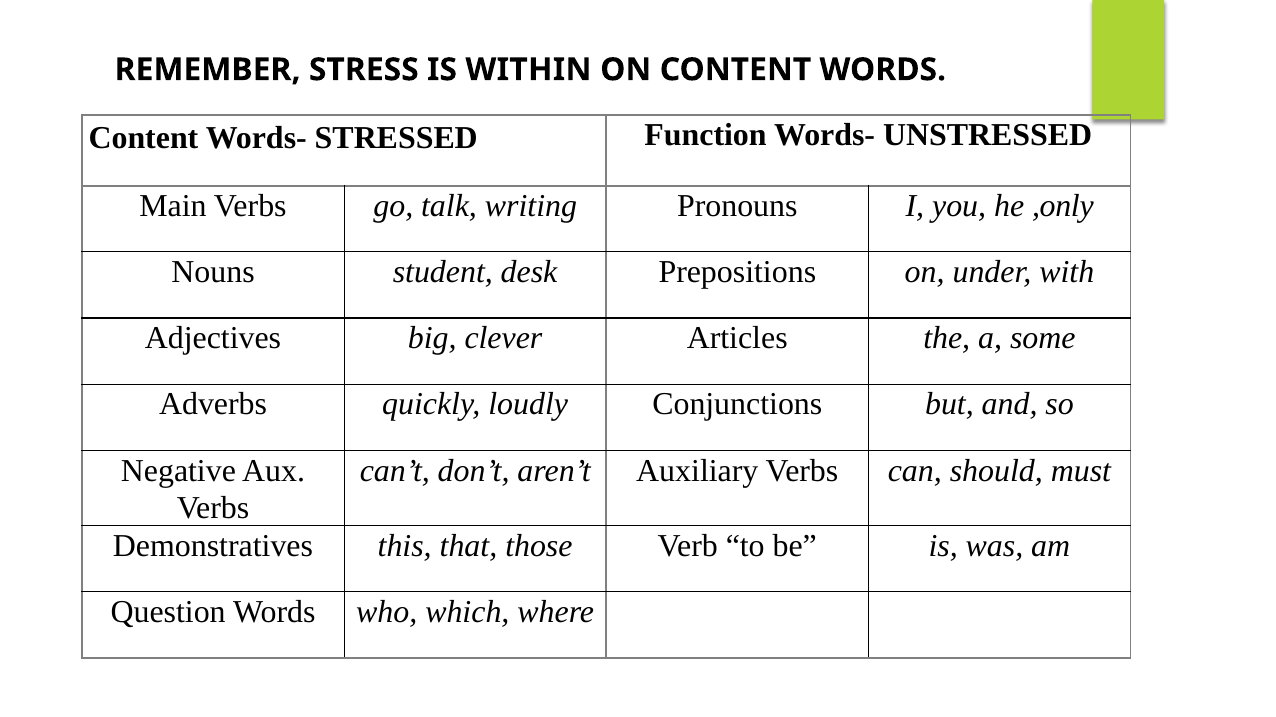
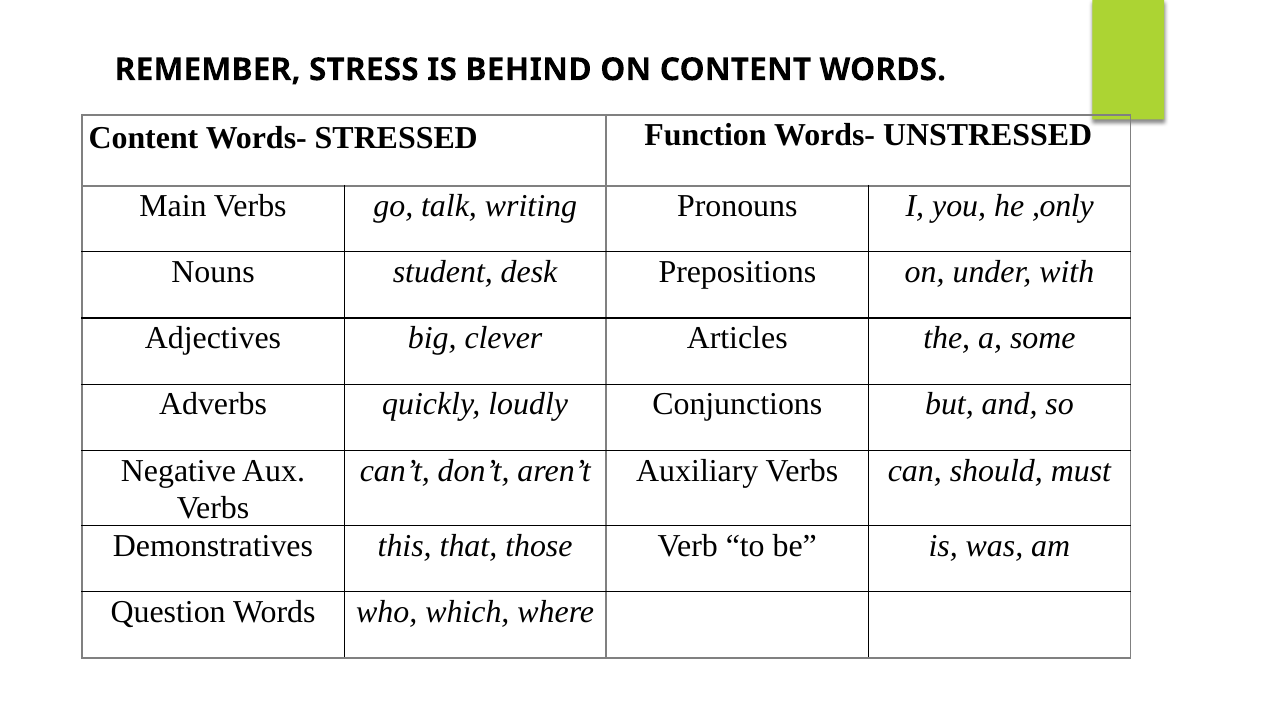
WITHIN: WITHIN -> BEHIND
